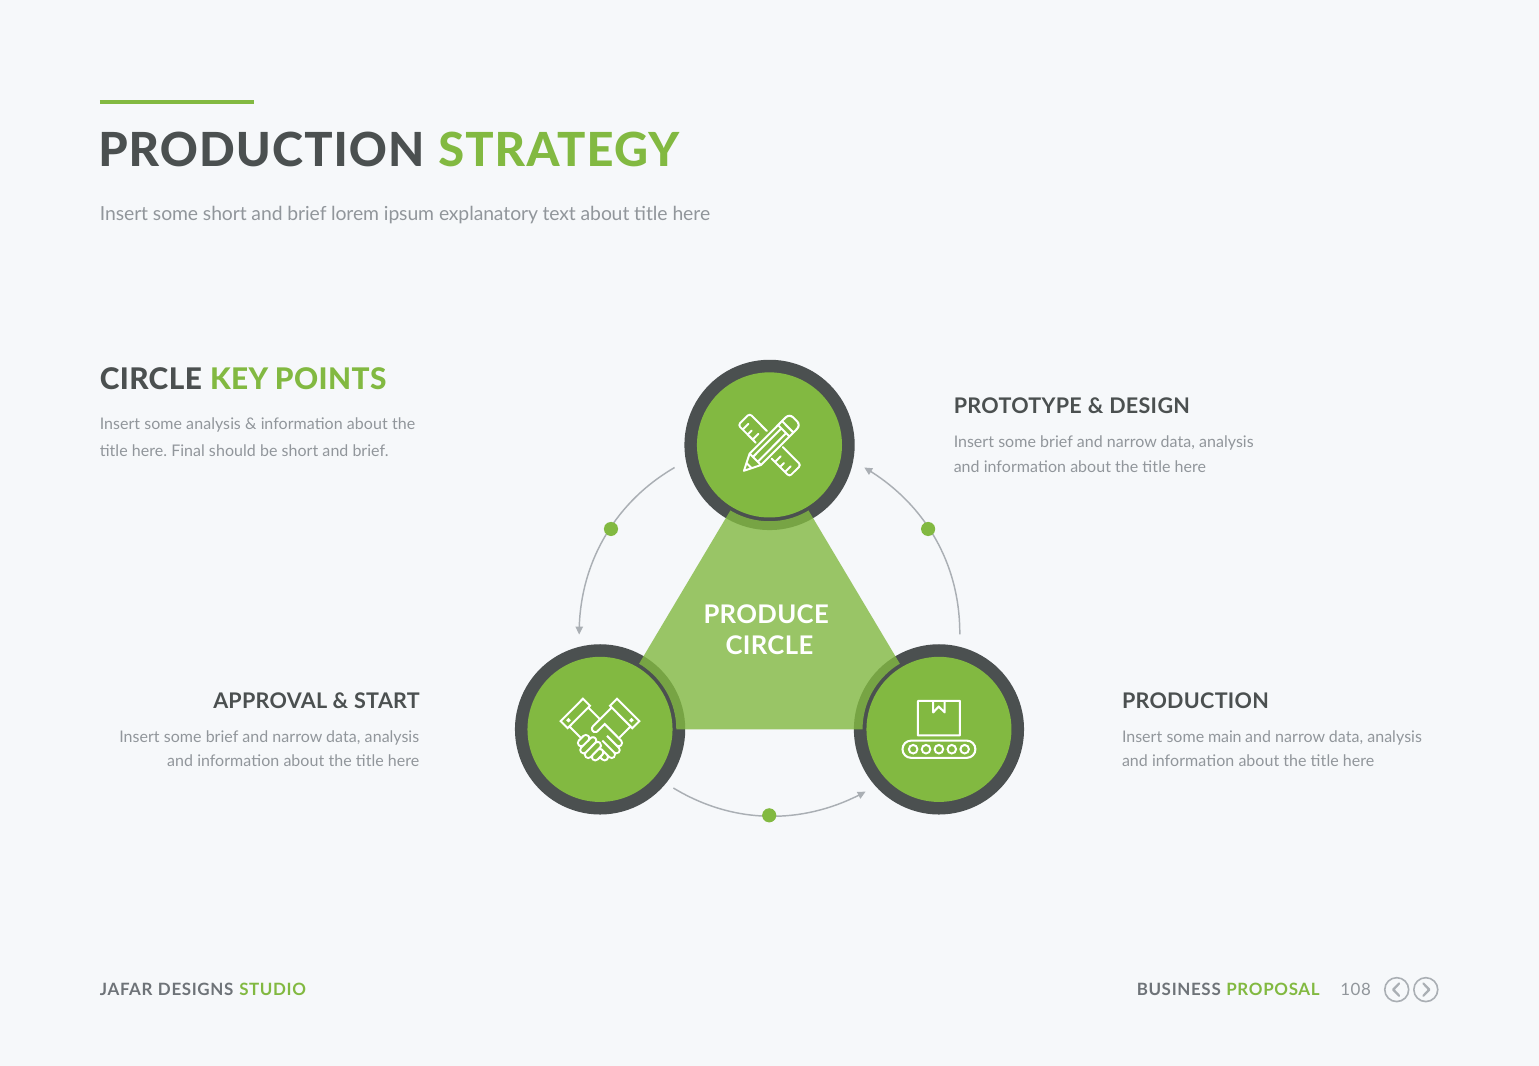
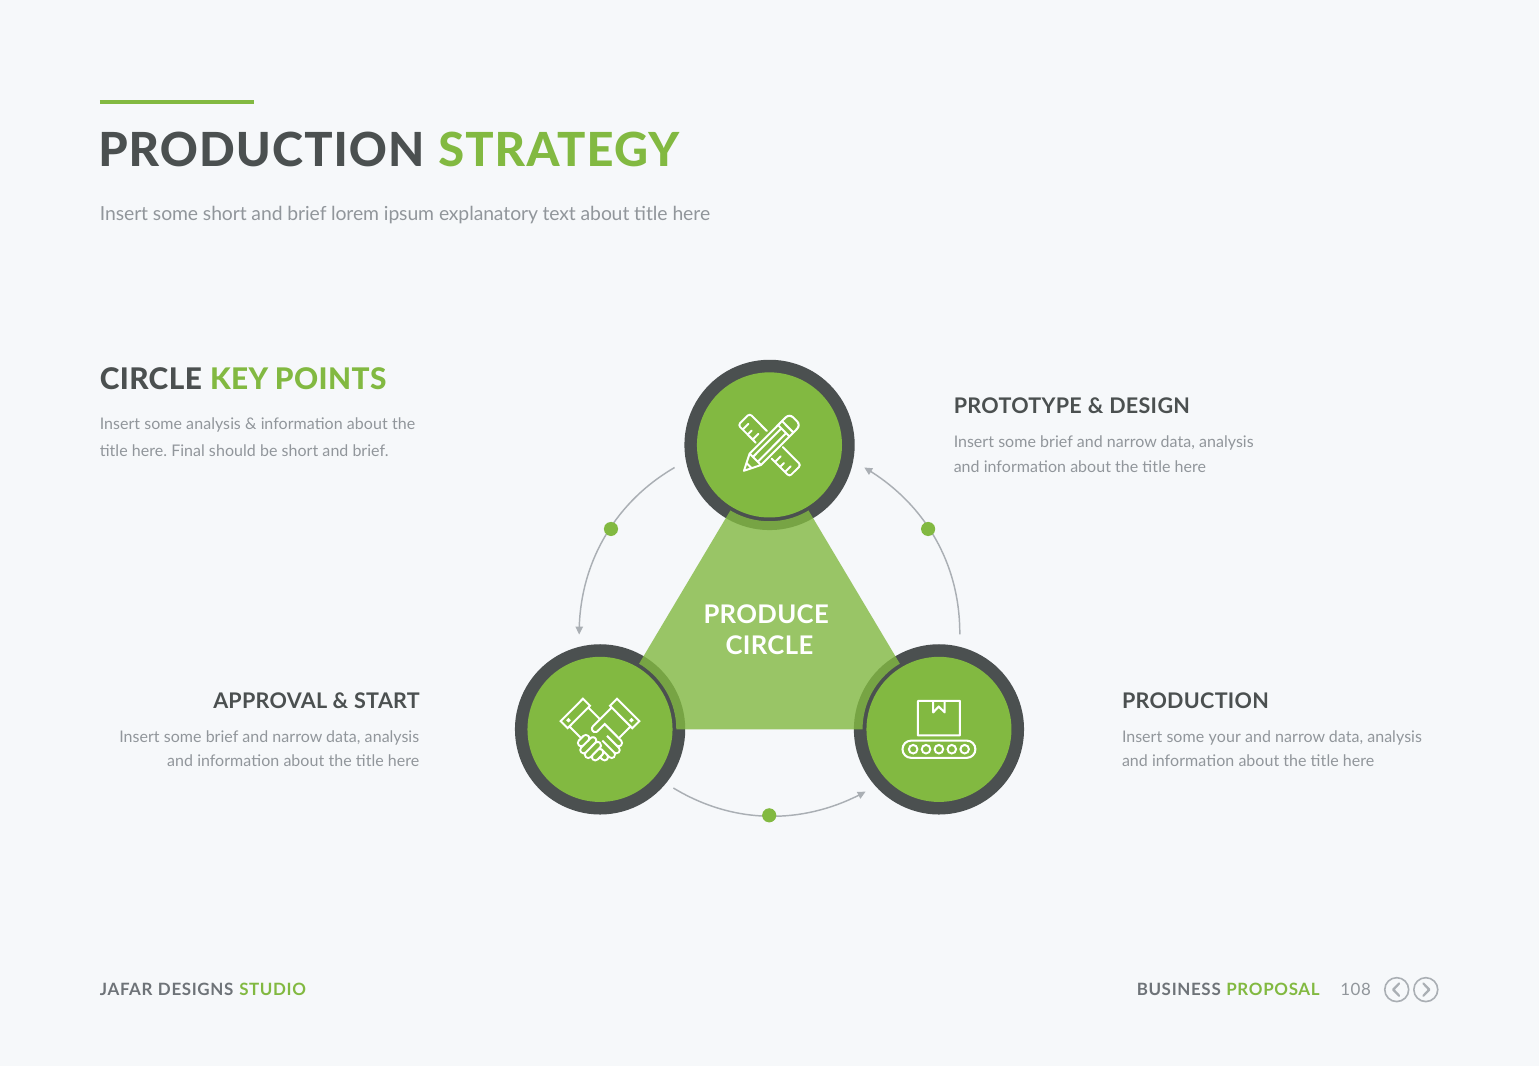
main: main -> your
